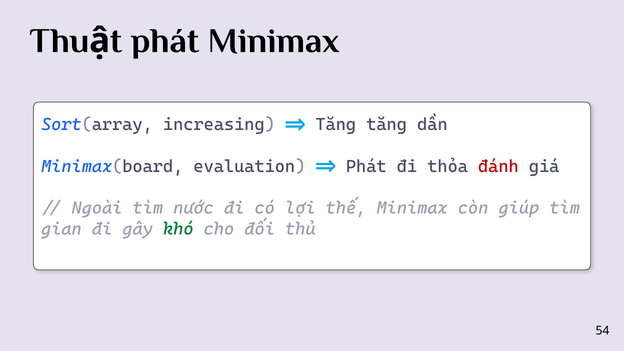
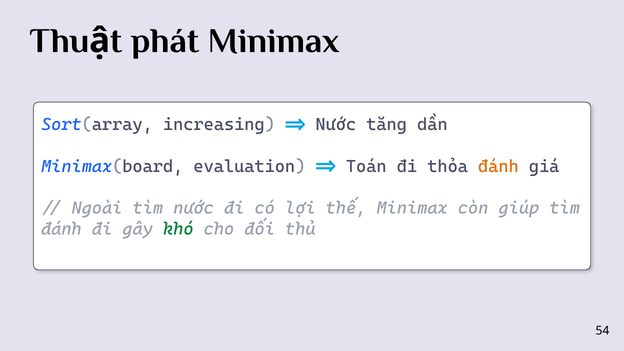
Tăng at (336, 125): Tăng -> Nước
Phát at (366, 166): Phát -> Toán
đánh at (498, 166) colour: red -> orange
gian at (61, 229): gian -> đánh
